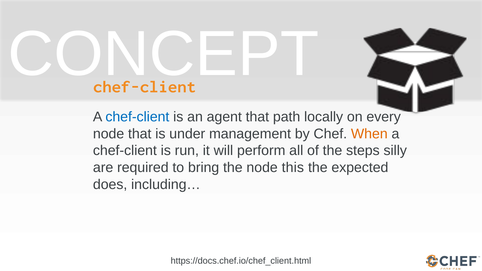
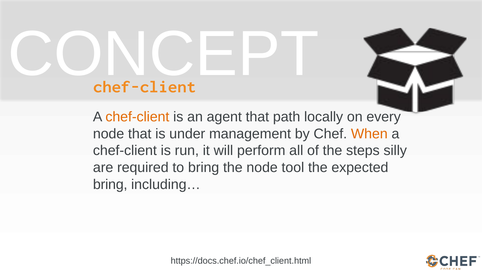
chef-client at (137, 117) colour: blue -> orange
this: this -> tool
does at (110, 185): does -> bring
